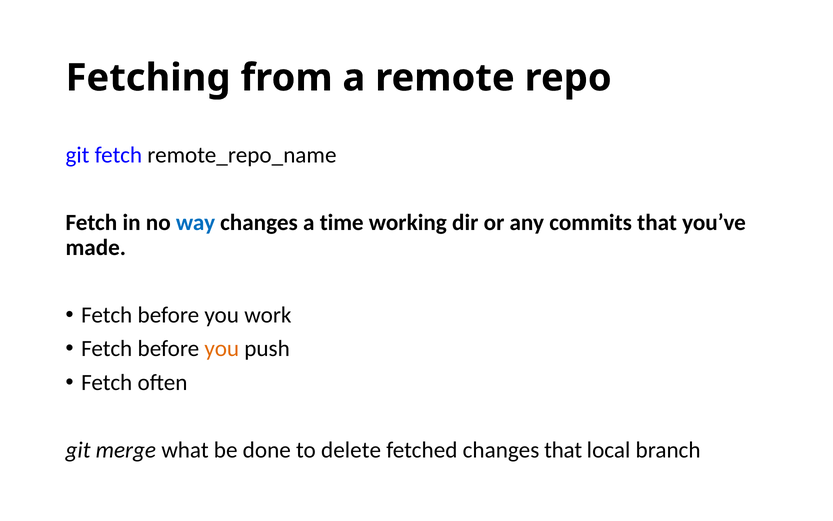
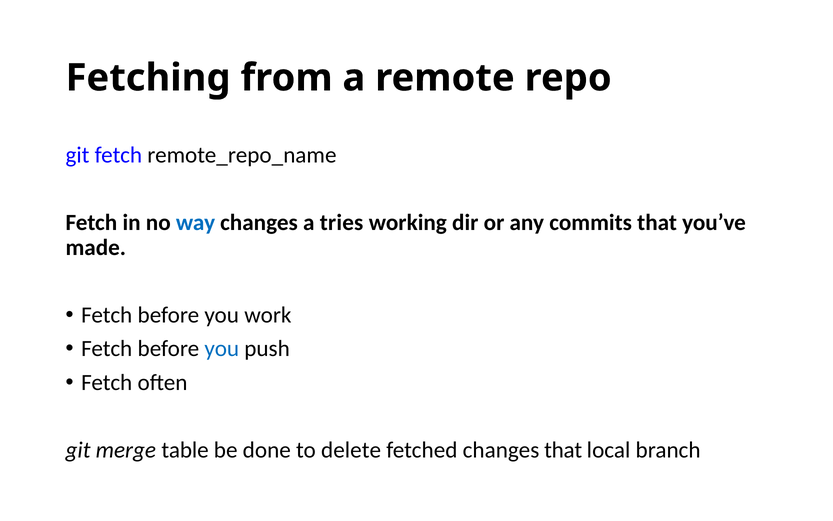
time: time -> tries
you at (222, 349) colour: orange -> blue
what: what -> table
